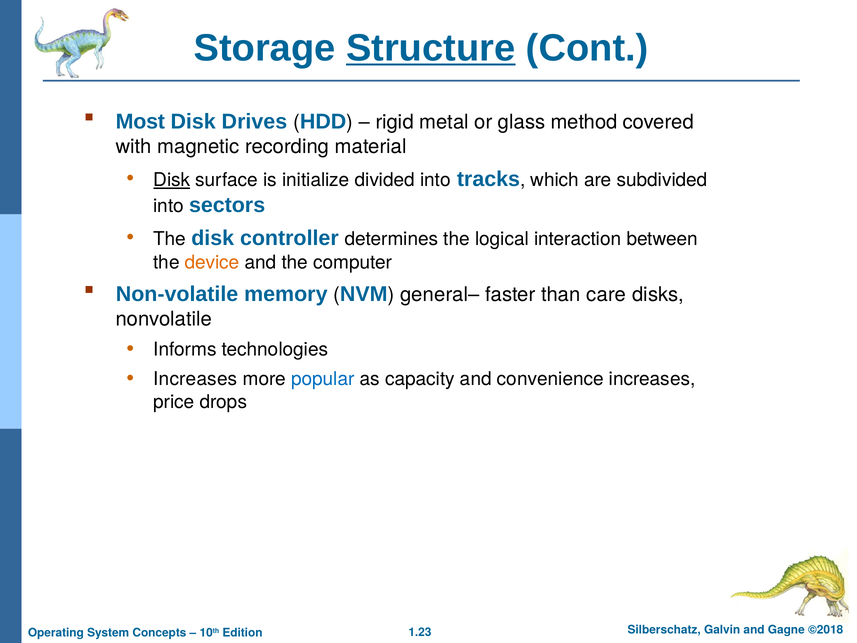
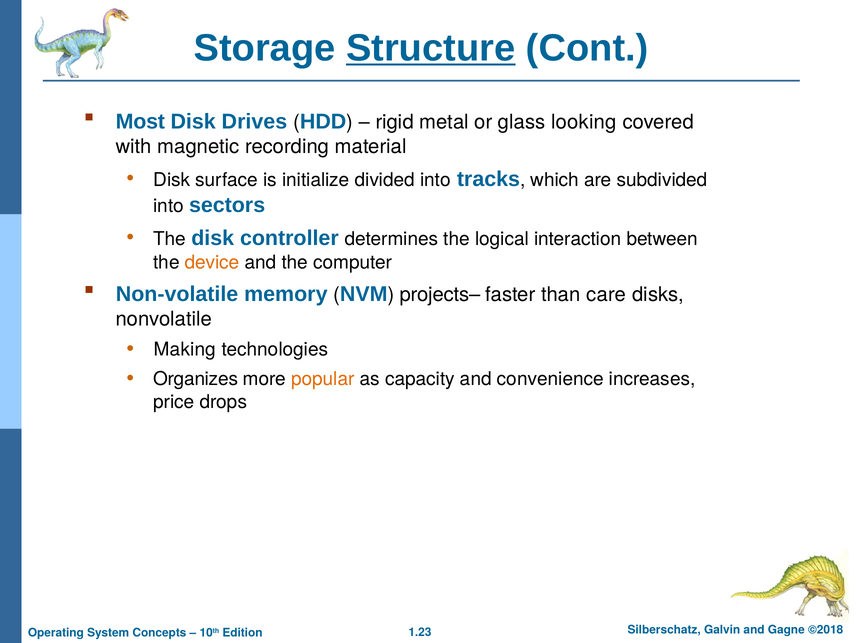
method: method -> looking
Disk at (172, 180) underline: present -> none
general–: general– -> projects–
Informs: Informs -> Making
Increases at (195, 379): Increases -> Organizes
popular colour: blue -> orange
